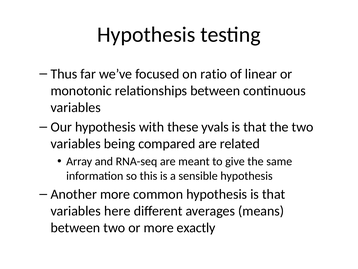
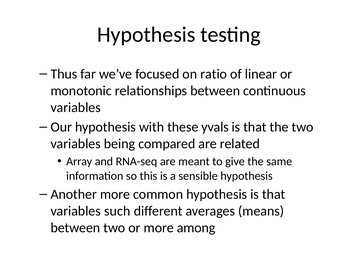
here: here -> such
exactly: exactly -> among
